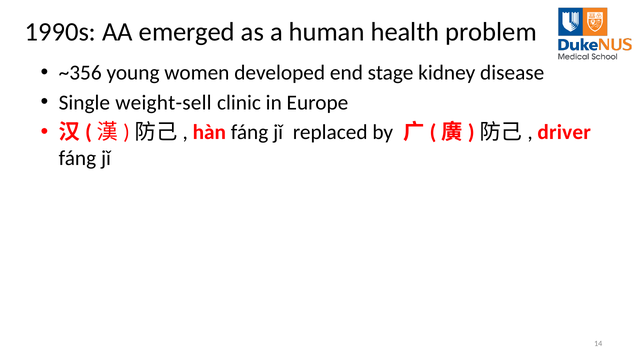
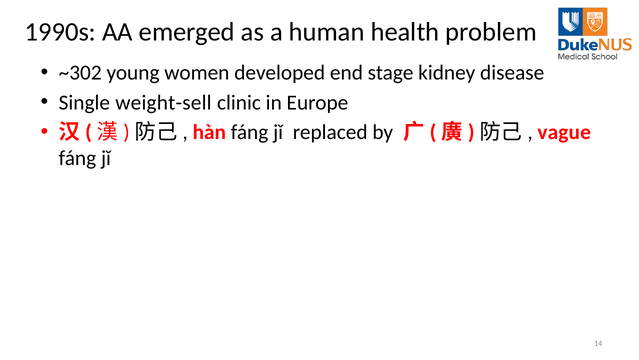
~356: ~356 -> ~302
driver: driver -> vague
